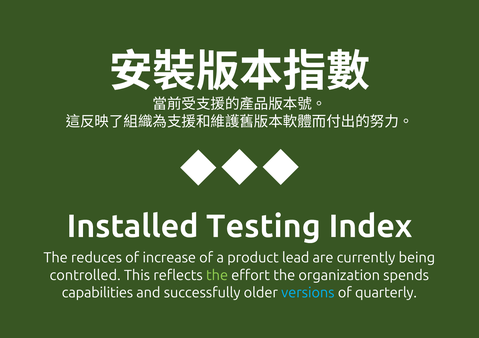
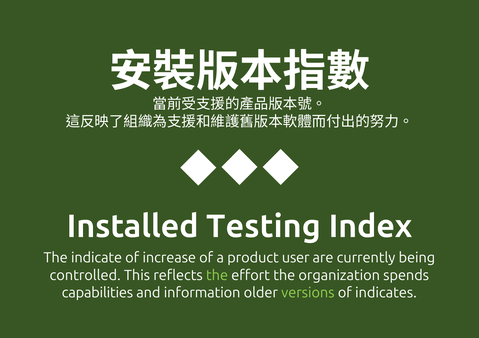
reduces: reduces -> indicate
lead: lead -> user
successfully: successfully -> information
versions colour: light blue -> light green
quarterly: quarterly -> indicates
